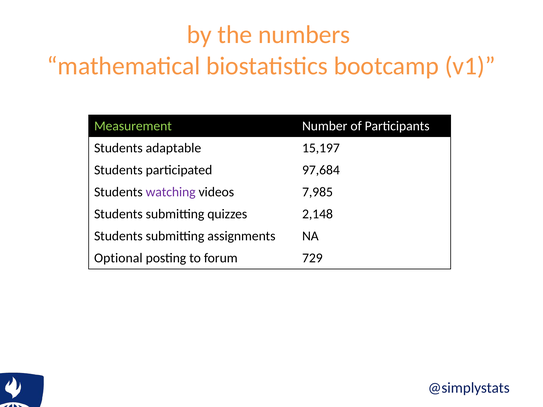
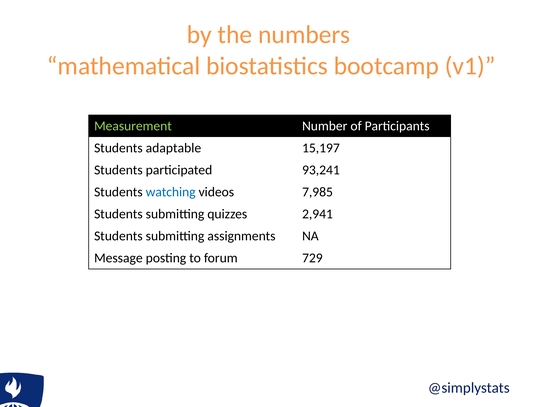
97,684: 97,684 -> 93,241
watching colour: purple -> blue
2,148: 2,148 -> 2,941
Optional: Optional -> Message
